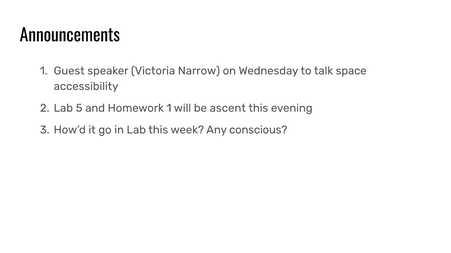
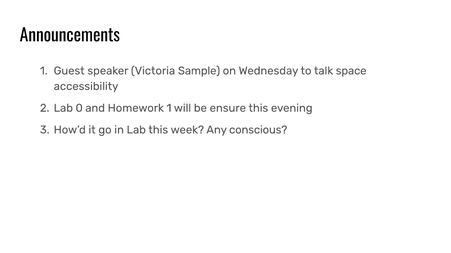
Narrow: Narrow -> Sample
5: 5 -> 0
ascent: ascent -> ensure
